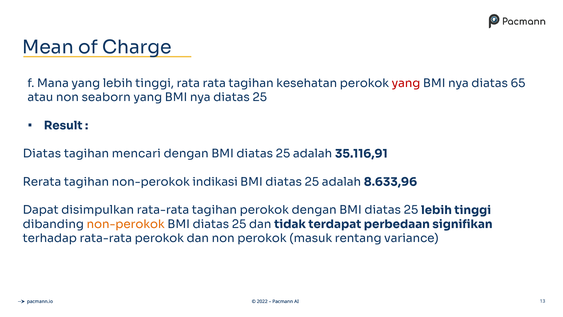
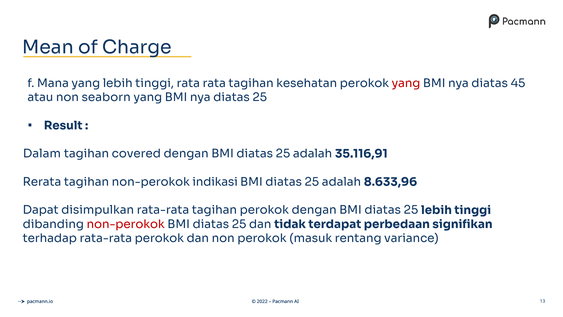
65: 65 -> 45
Diatas at (42, 154): Diatas -> Dalam
mencari: mencari -> covered
non-perokok at (126, 224) colour: orange -> red
